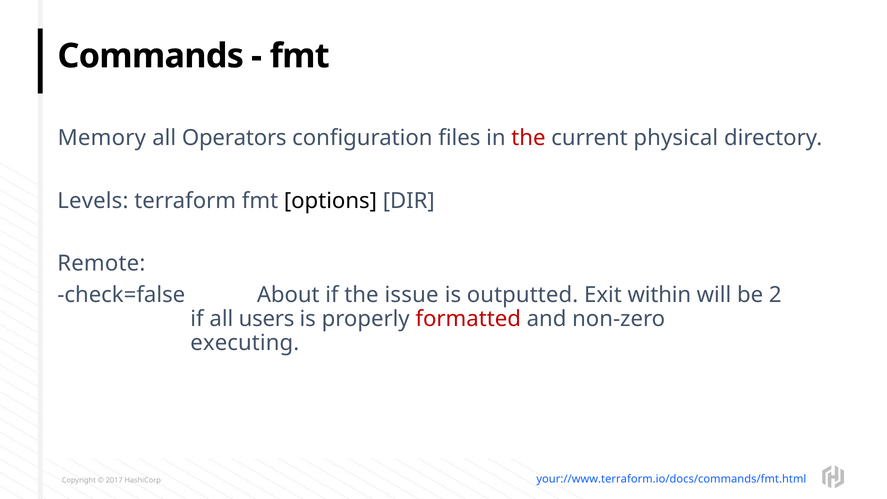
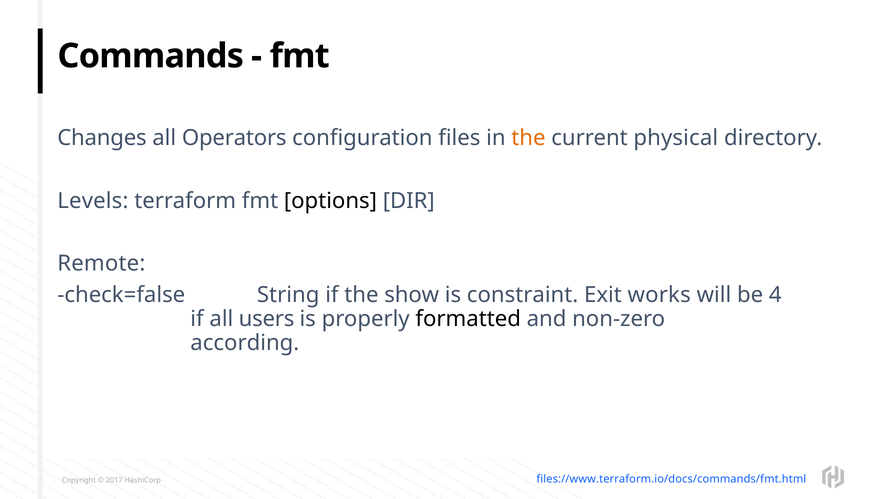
Memory: Memory -> Changes
the at (528, 138) colour: red -> orange
About: About -> String
issue: issue -> show
outputted: outputted -> constraint
within: within -> works
2: 2 -> 4
formatted colour: red -> black
executing: executing -> according
your://www.terraform.io/docs/commands/fmt.html: your://www.terraform.io/docs/commands/fmt.html -> files://www.terraform.io/docs/commands/fmt.html
